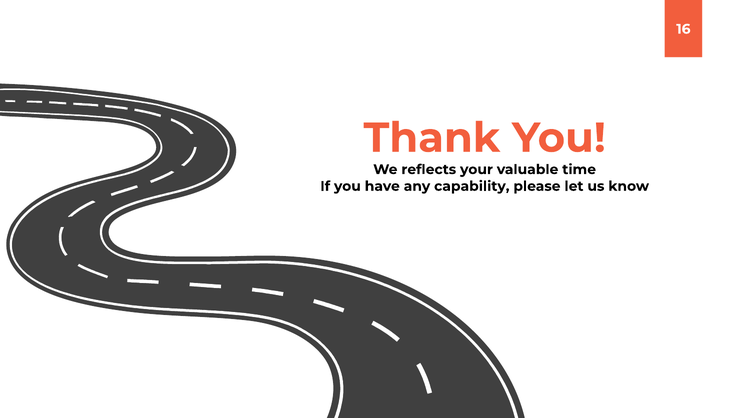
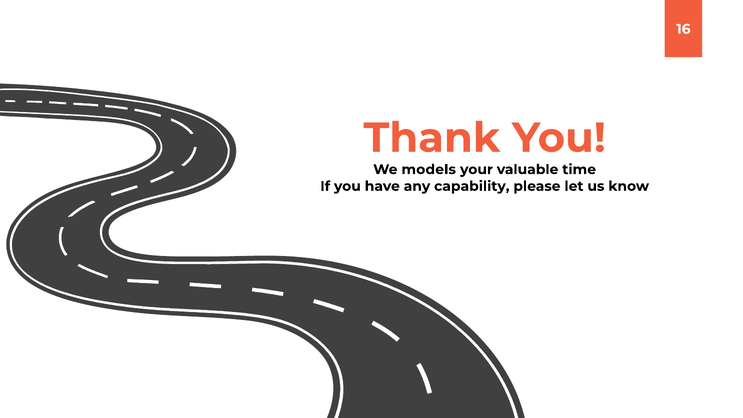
reflects: reflects -> models
